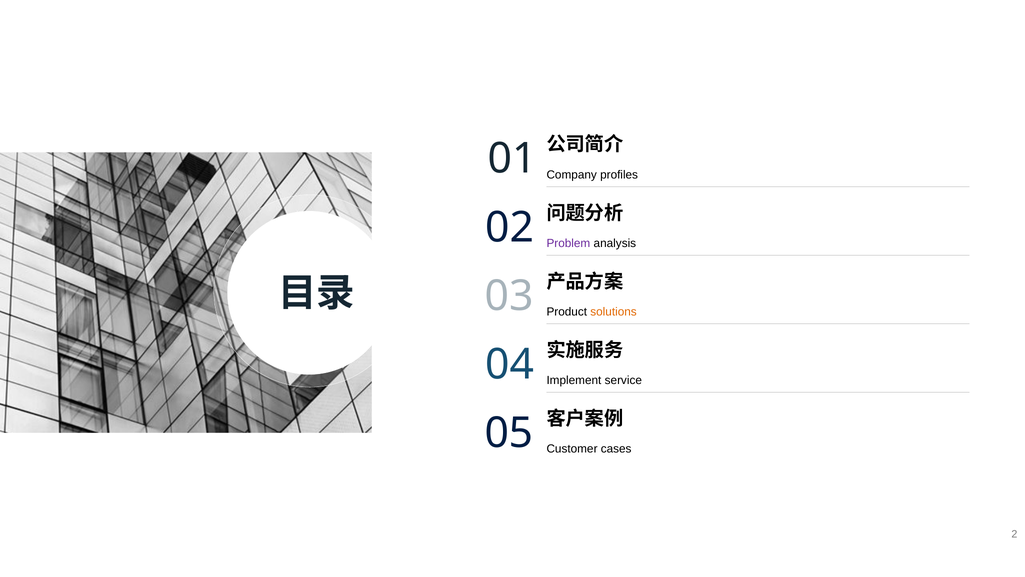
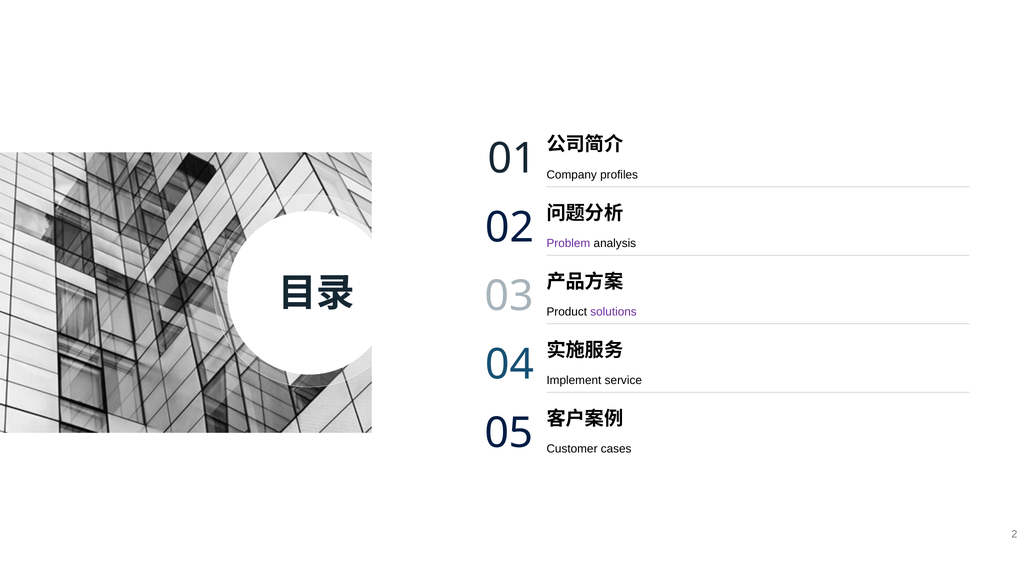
solutions colour: orange -> purple
